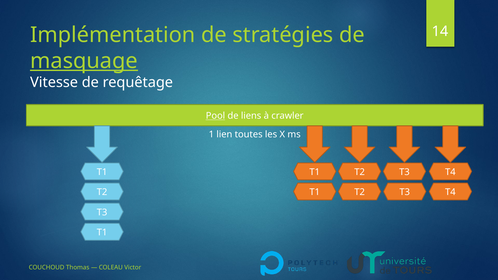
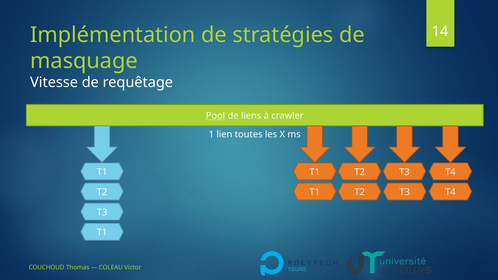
masquage underline: present -> none
